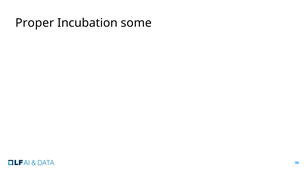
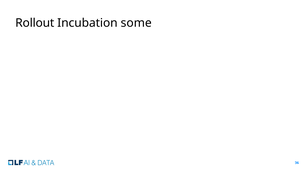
Proper: Proper -> Rollout
